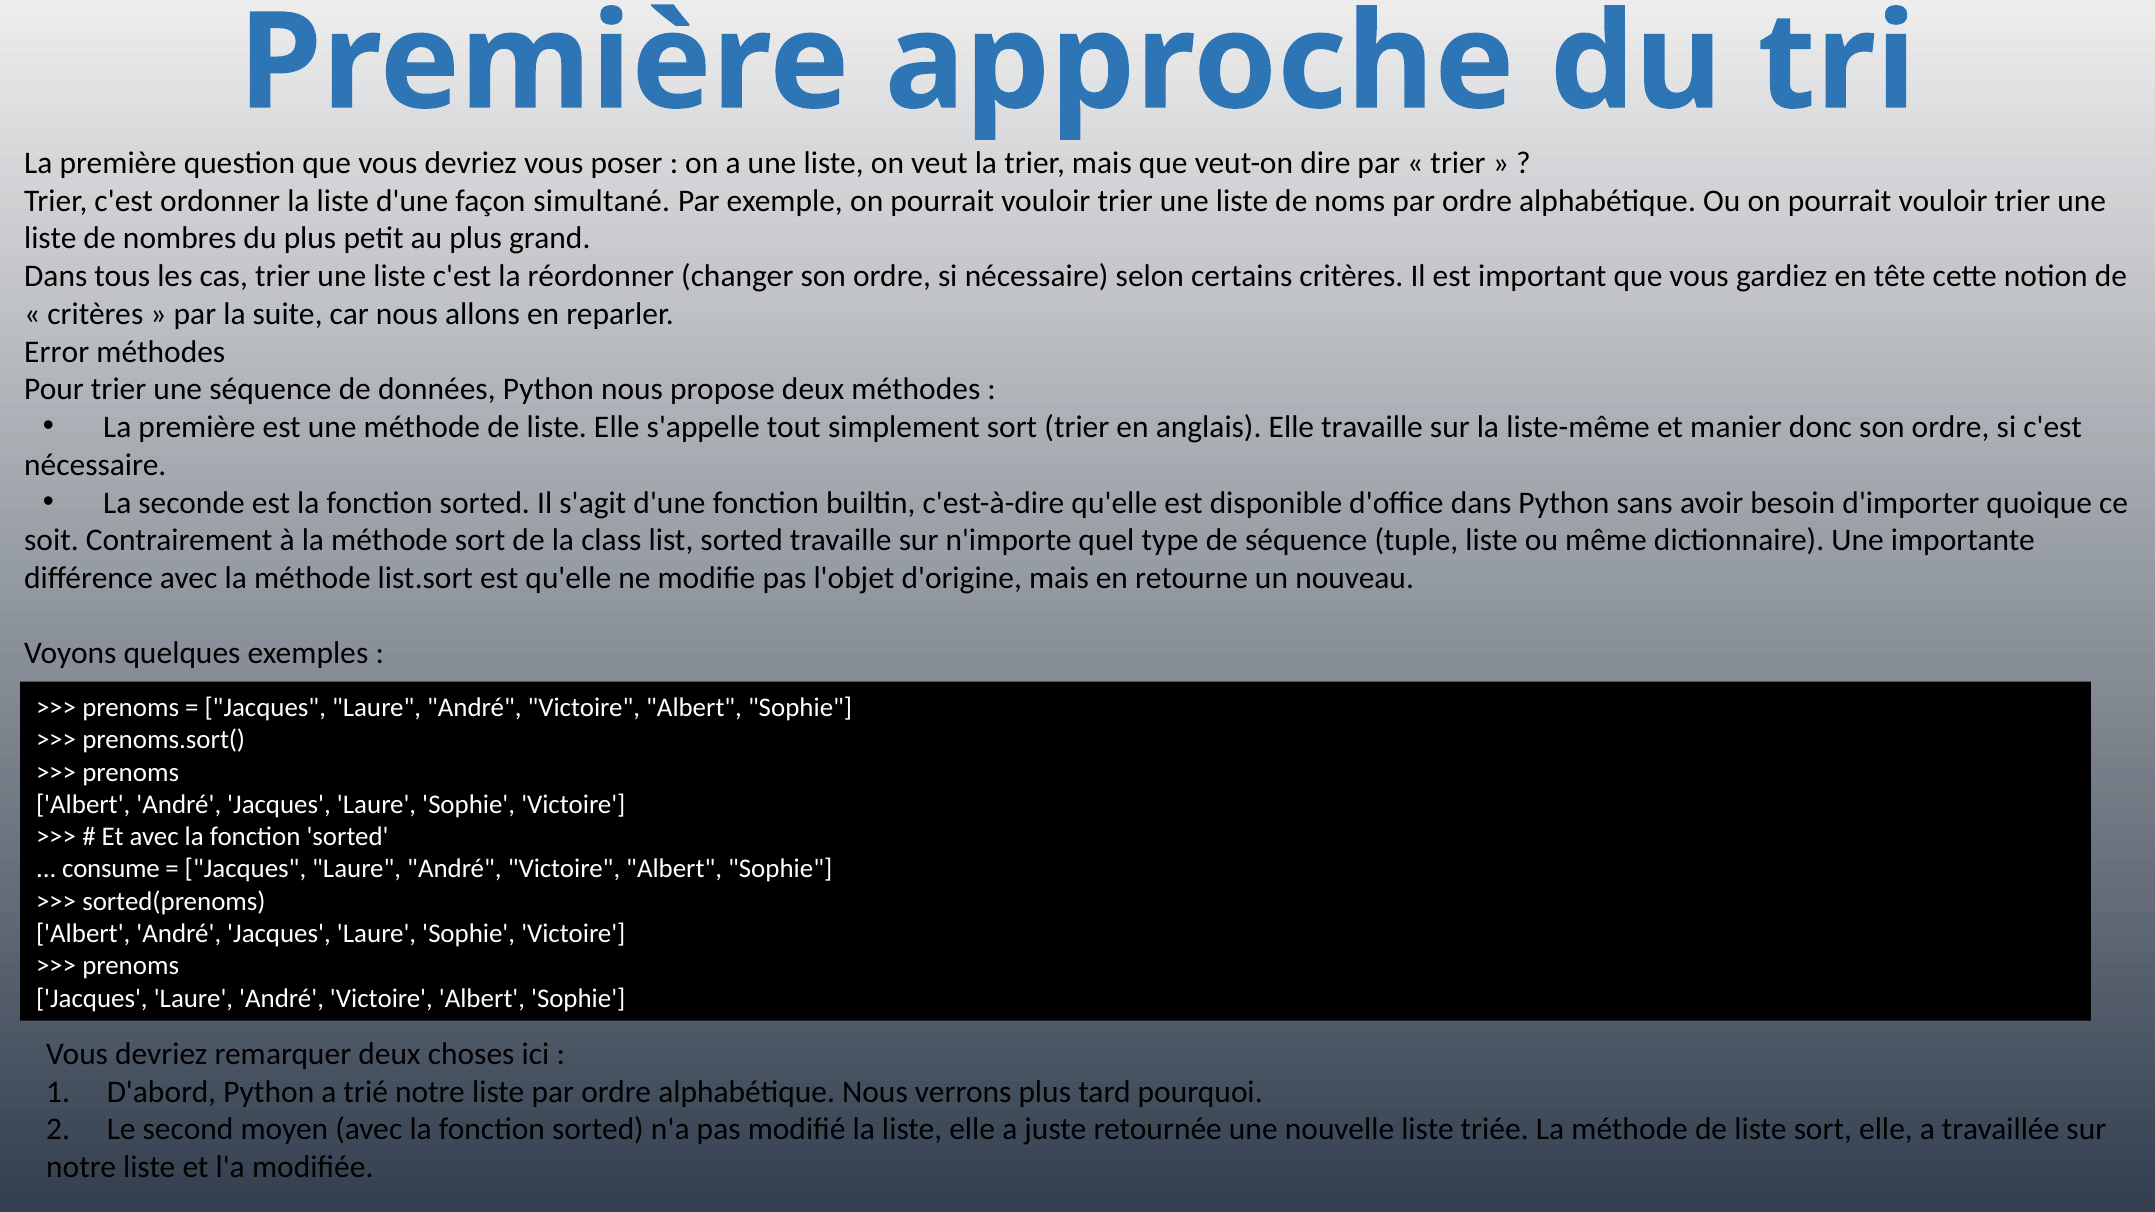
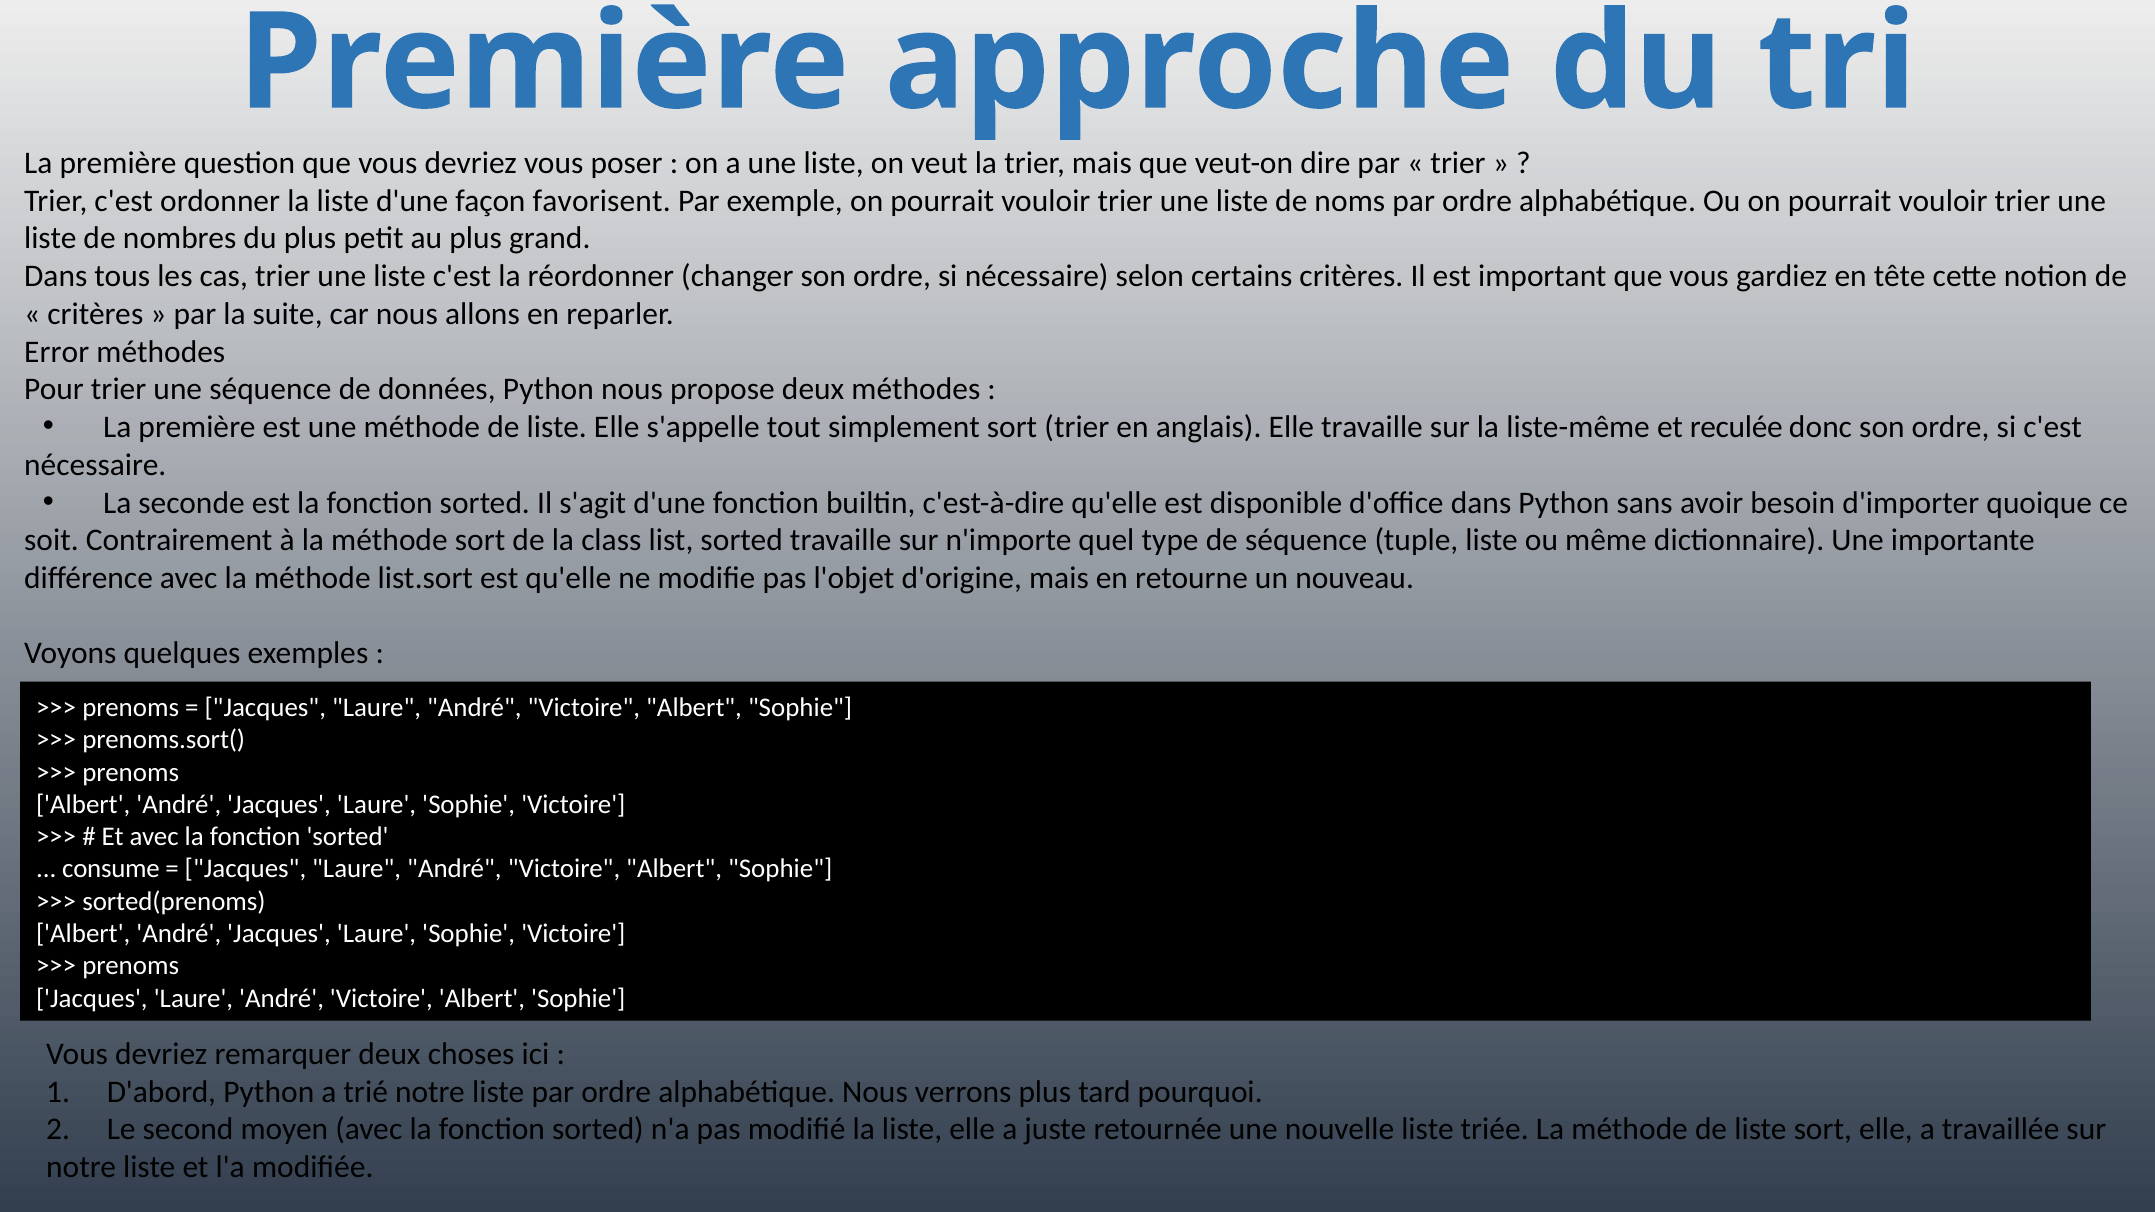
simultané: simultané -> favorisent
manier: manier -> reculée
